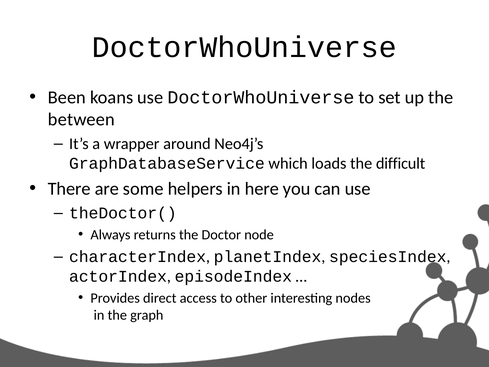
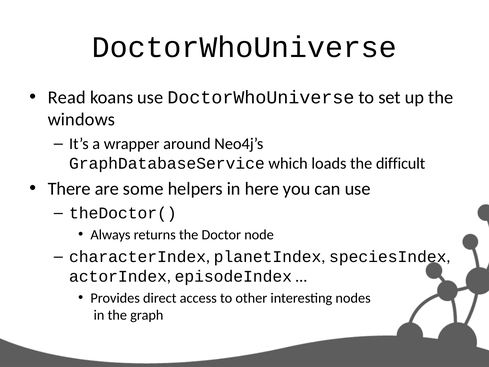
Been: Been -> Read
between: between -> windows
